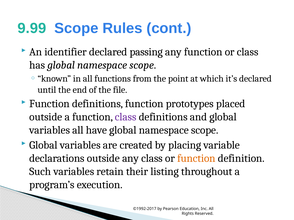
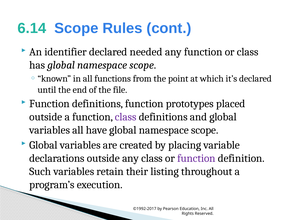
9.99: 9.99 -> 6.14
passing: passing -> needed
function at (196, 159) colour: orange -> purple
